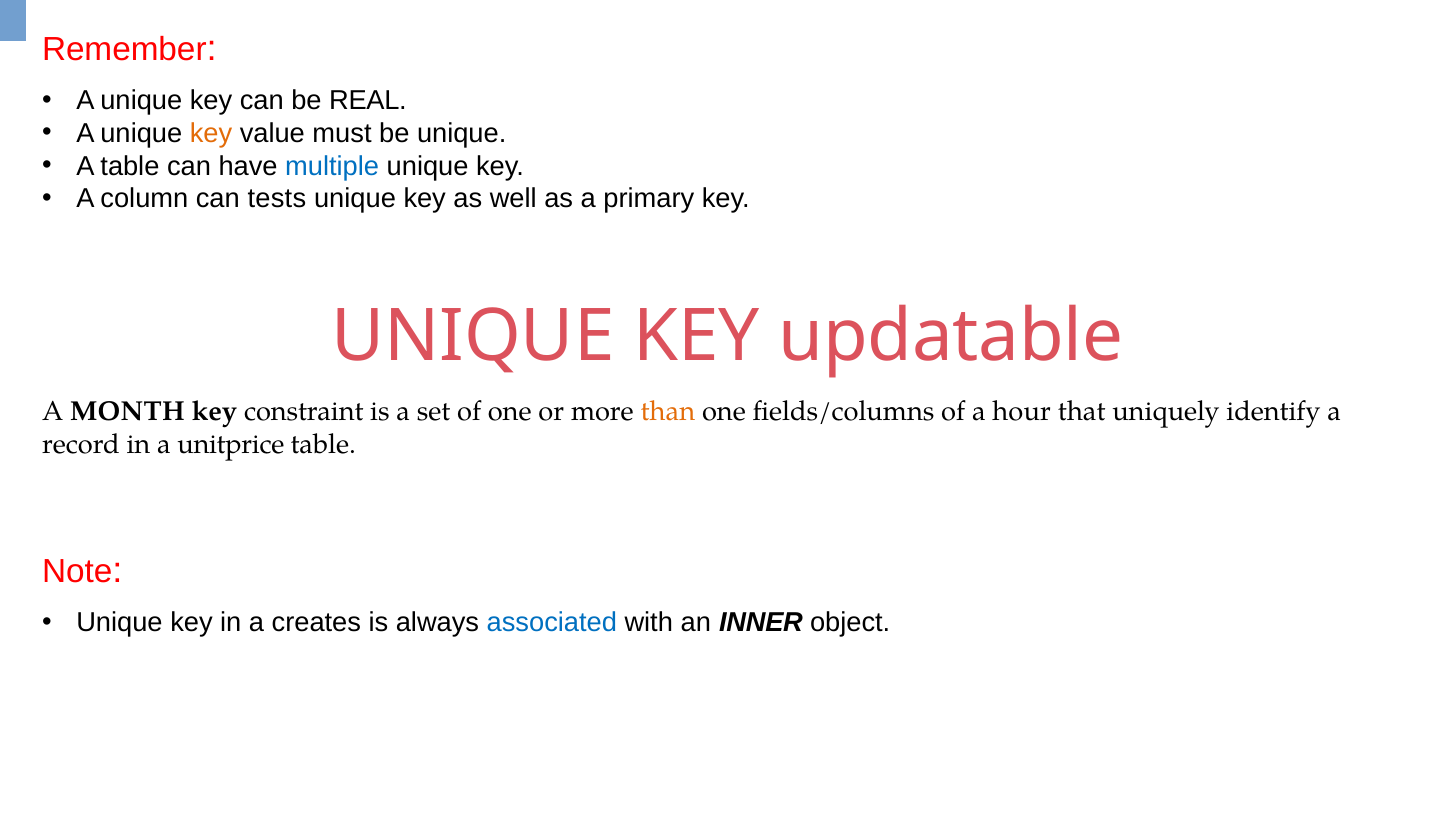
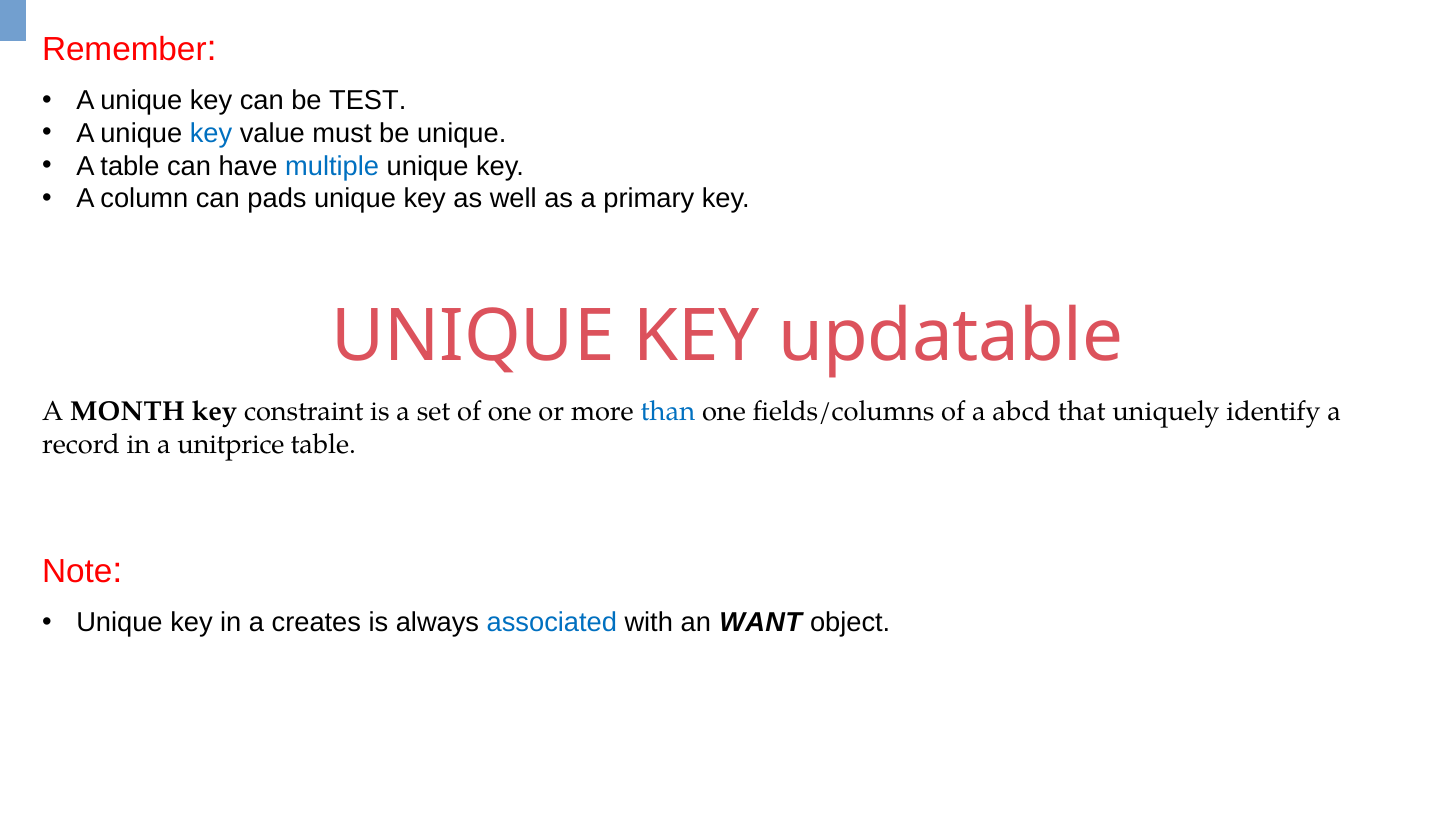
REAL: REAL -> TEST
key at (211, 133) colour: orange -> blue
tests: tests -> pads
than colour: orange -> blue
hour: hour -> abcd
INNER: INNER -> WANT
